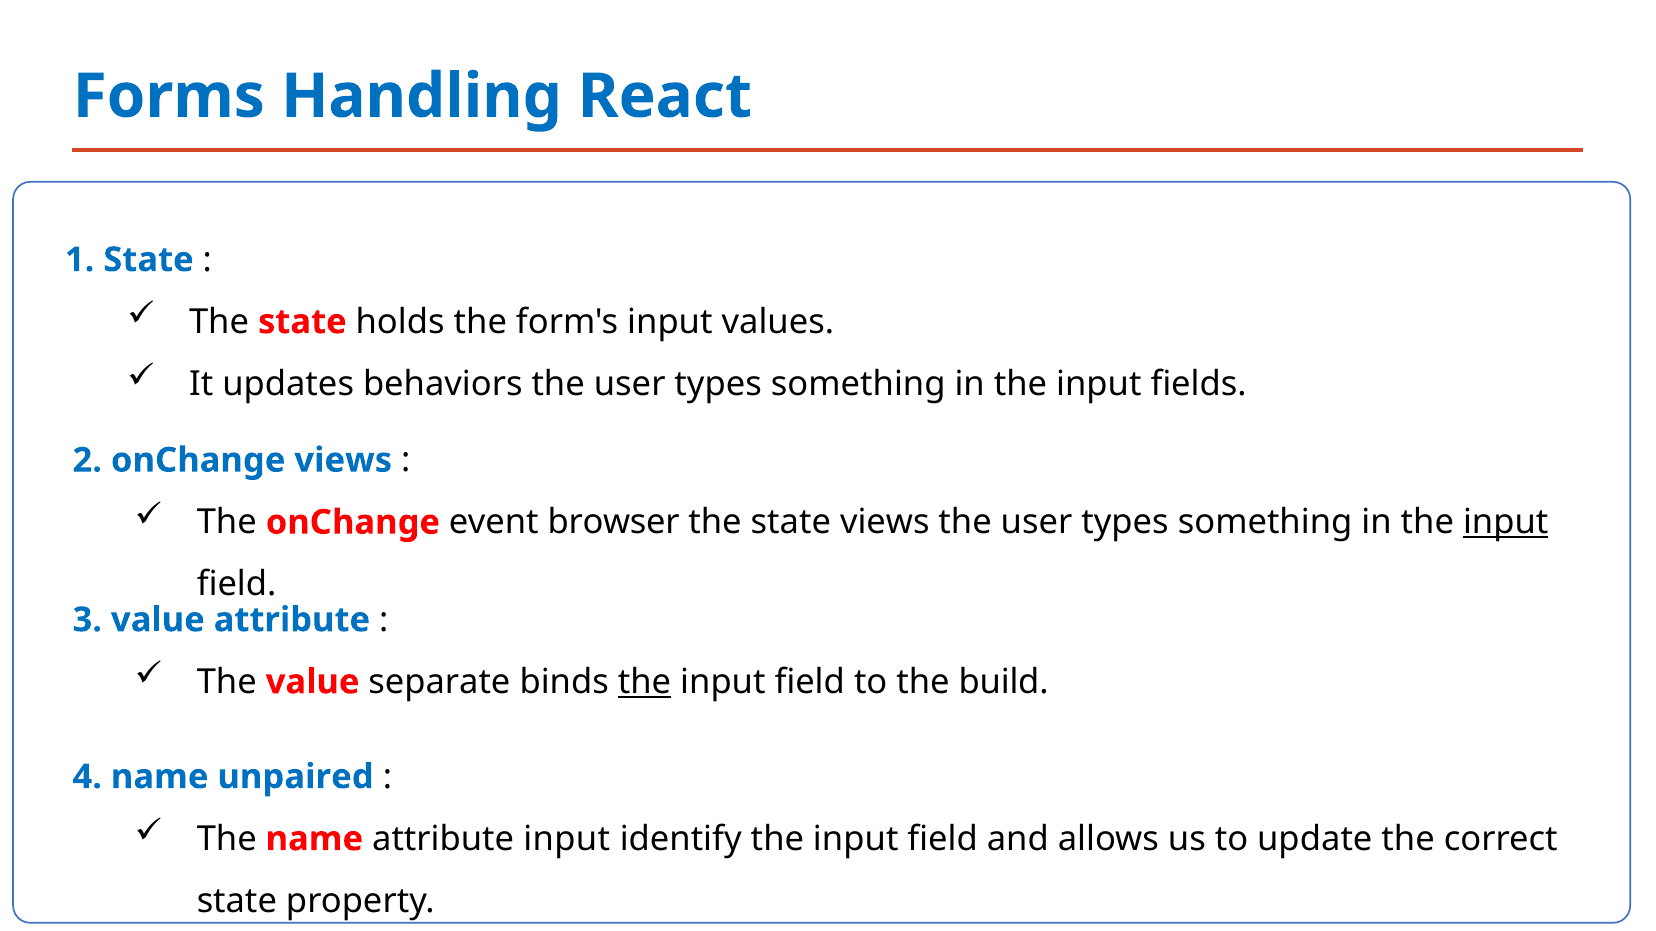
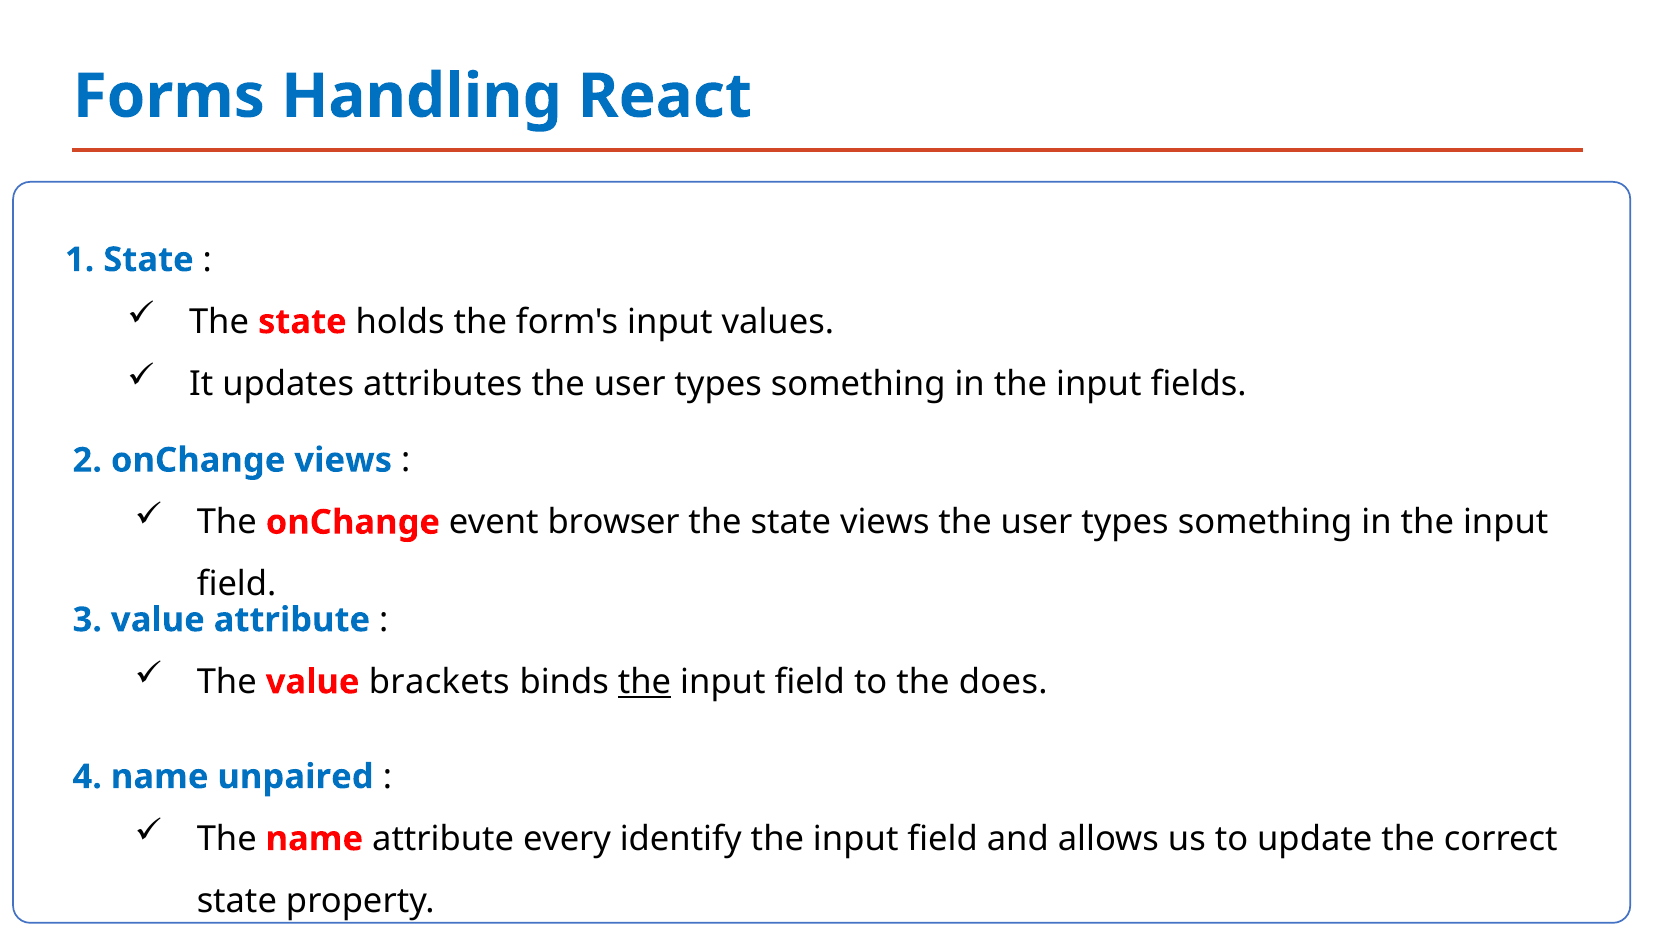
behaviors: behaviors -> attributes
input at (1506, 523) underline: present -> none
separate: separate -> brackets
build: build -> does
attribute input: input -> every
